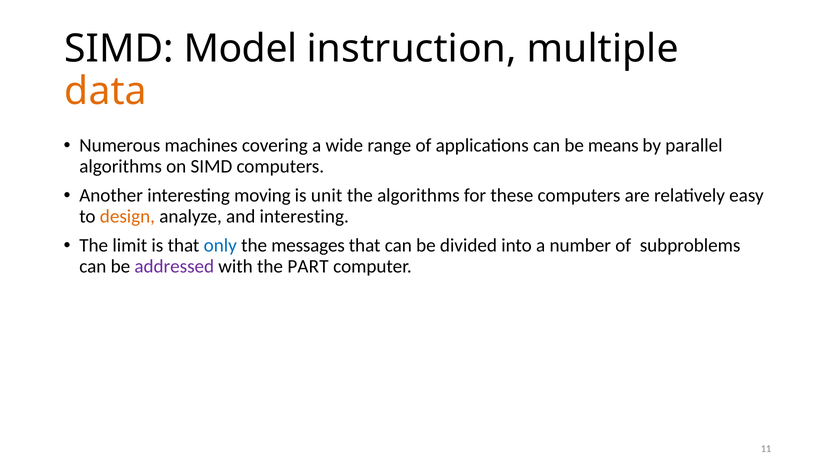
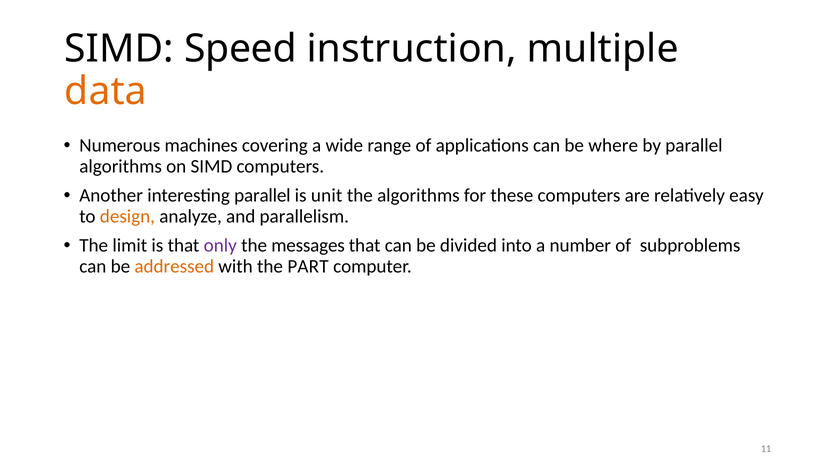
Model: Model -> Speed
means: means -> where
interesting moving: moving -> parallel
and interesting: interesting -> parallelism
only colour: blue -> purple
addressed colour: purple -> orange
